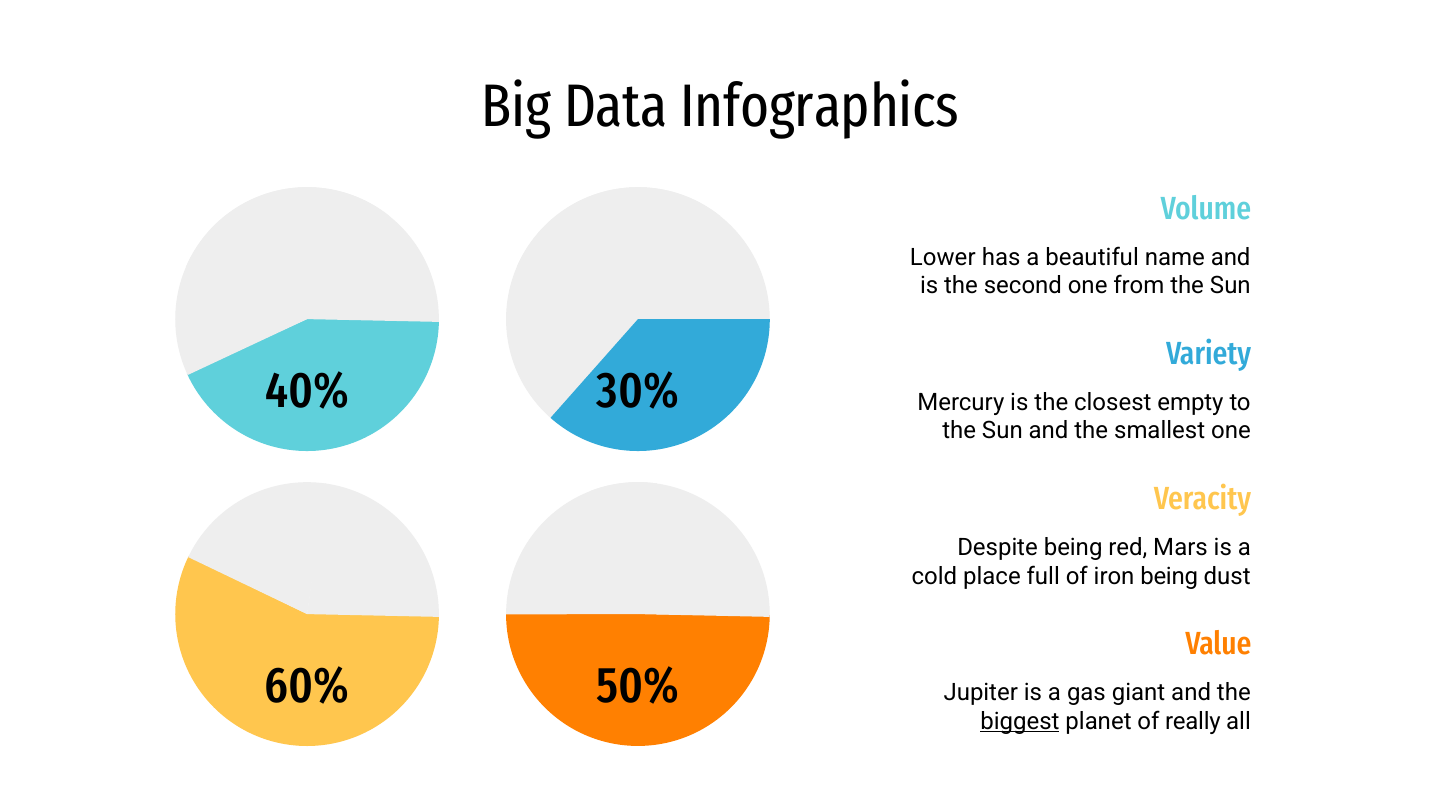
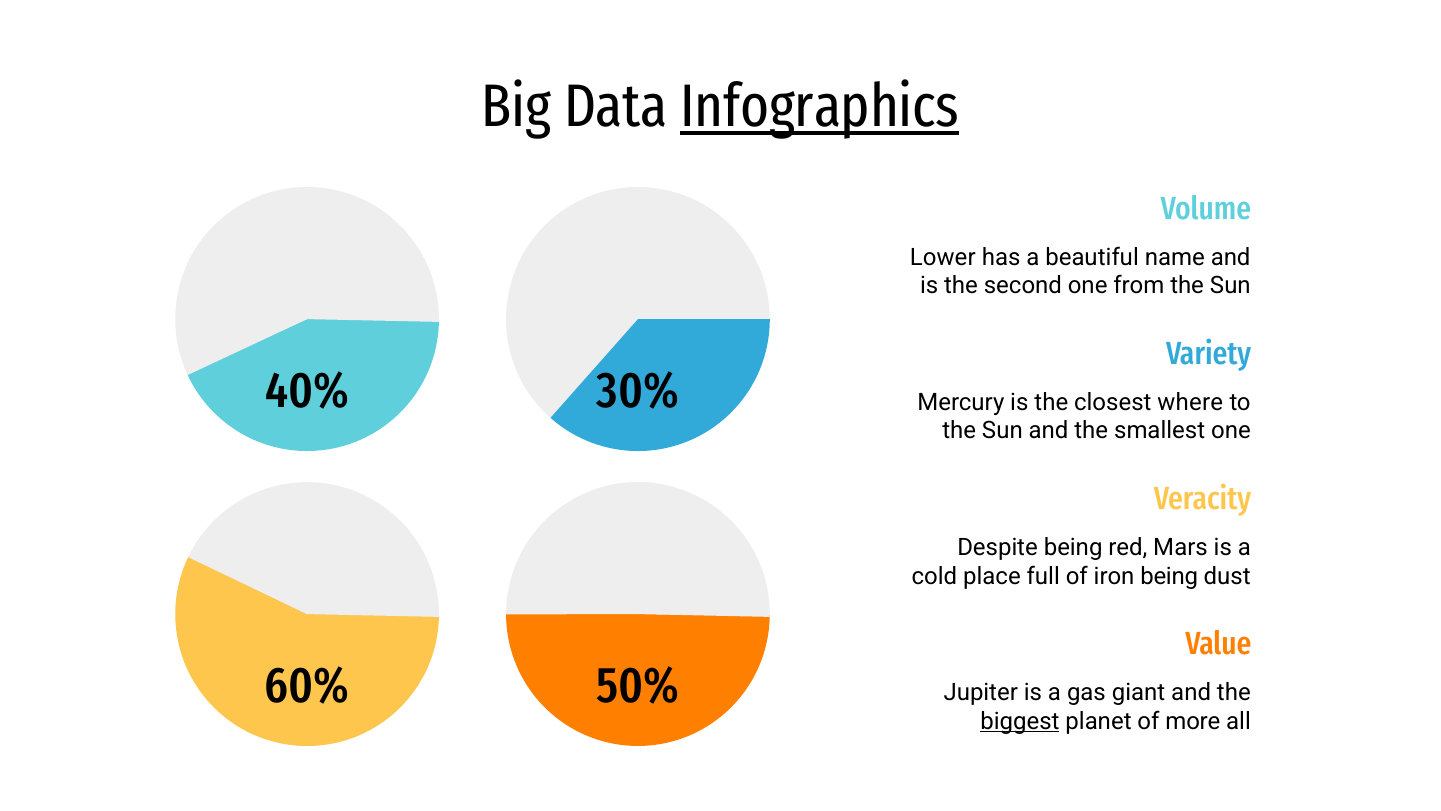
Infographics underline: none -> present
empty: empty -> where
really: really -> more
